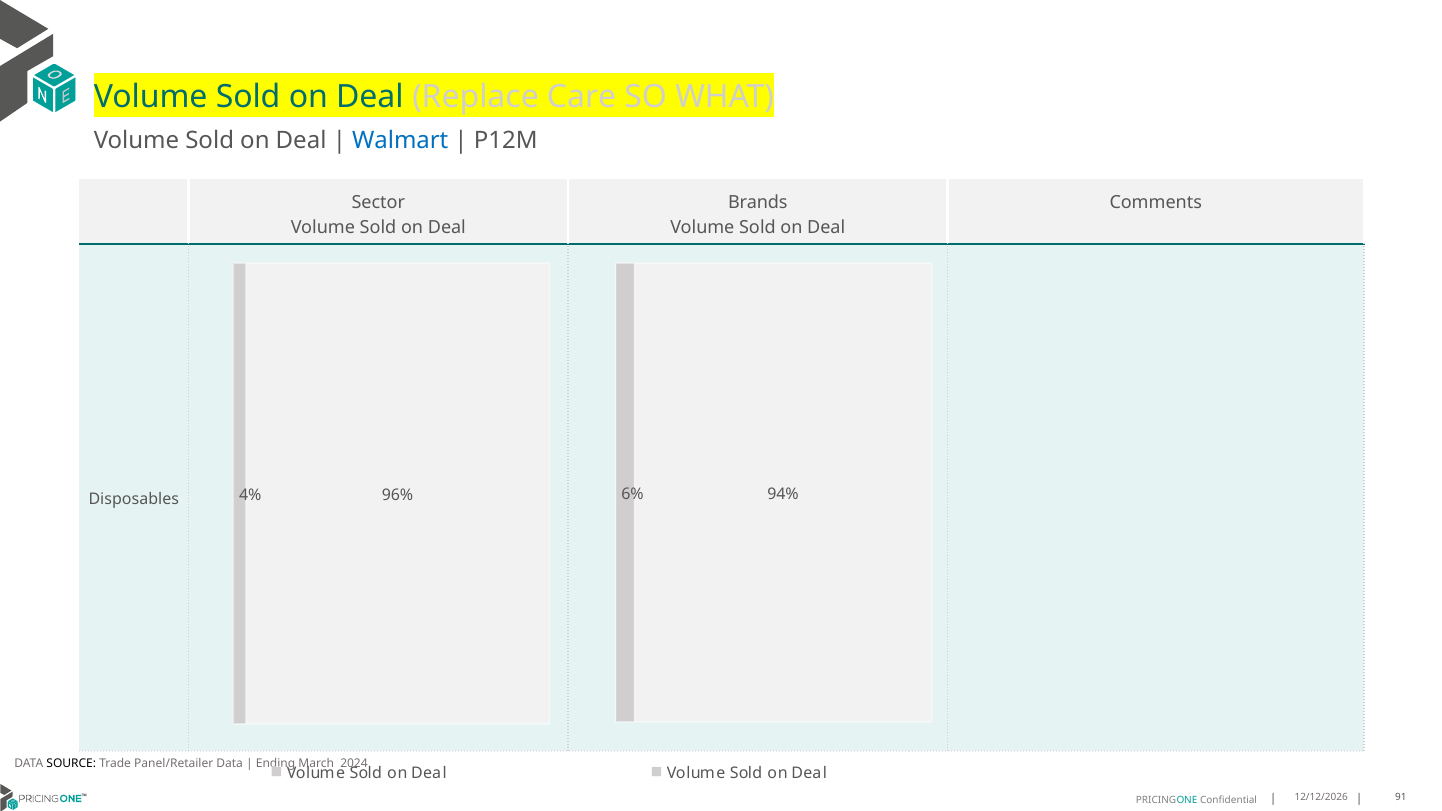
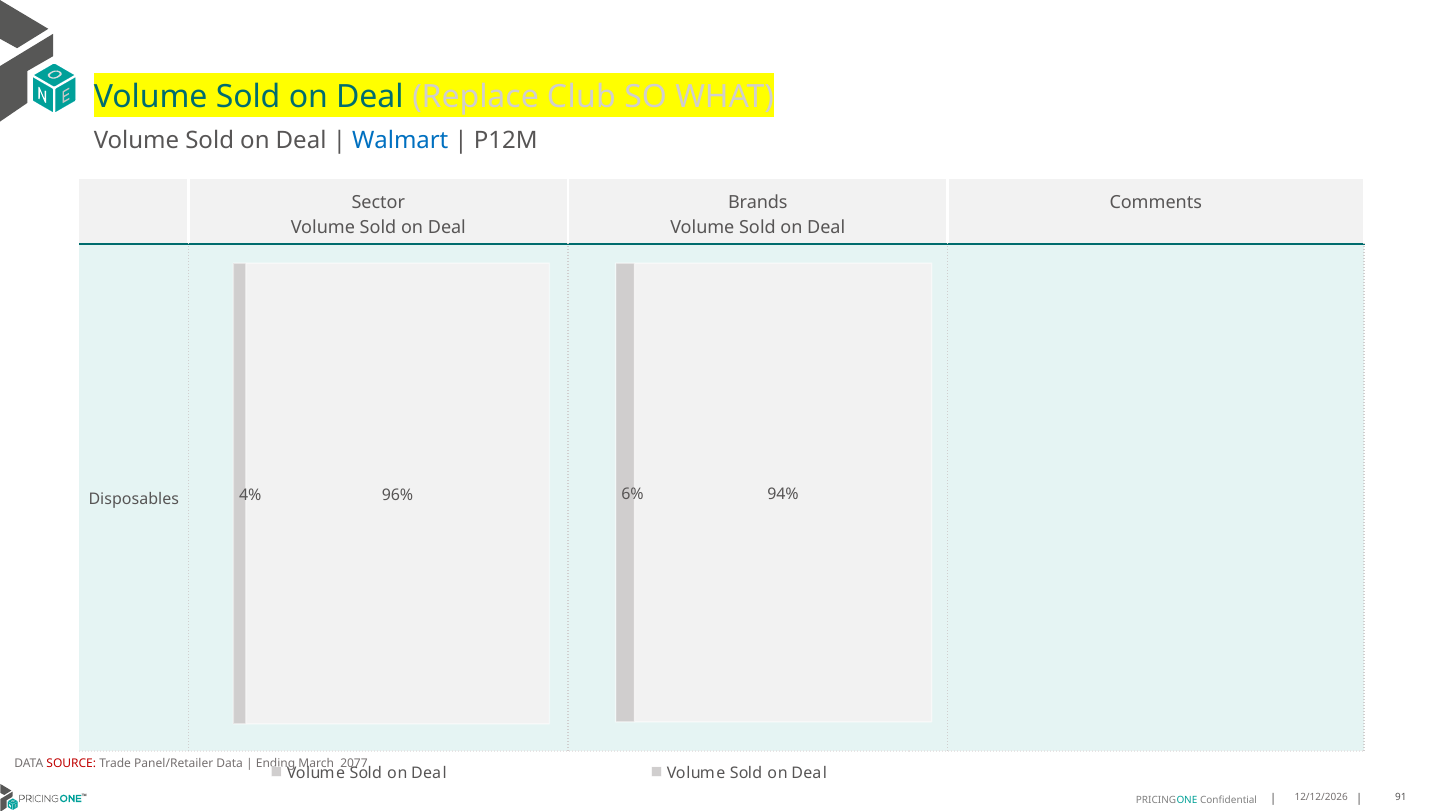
Care: Care -> Club
SOURCE at (71, 764) colour: black -> red
2024: 2024 -> 2077
